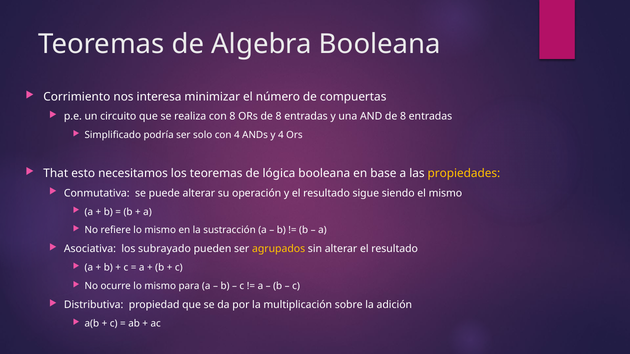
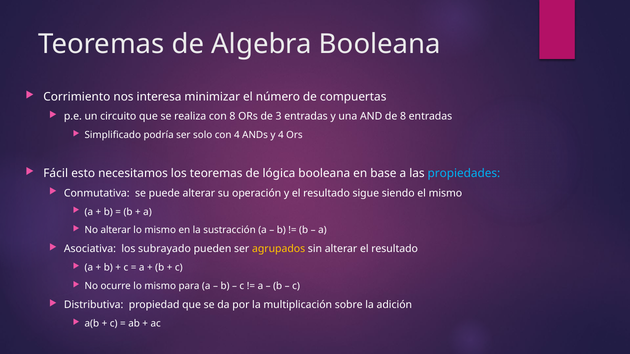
ORs de 8: 8 -> 3
That: That -> Fácil
propiedades colour: yellow -> light blue
No refiere: refiere -> alterar
